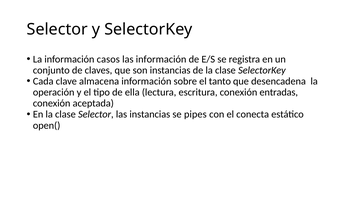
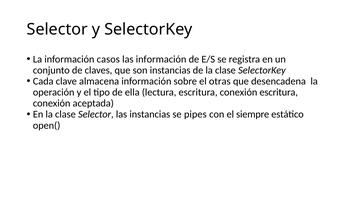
tanto: tanto -> otras
conexión entradas: entradas -> escritura
conecta: conecta -> siempre
